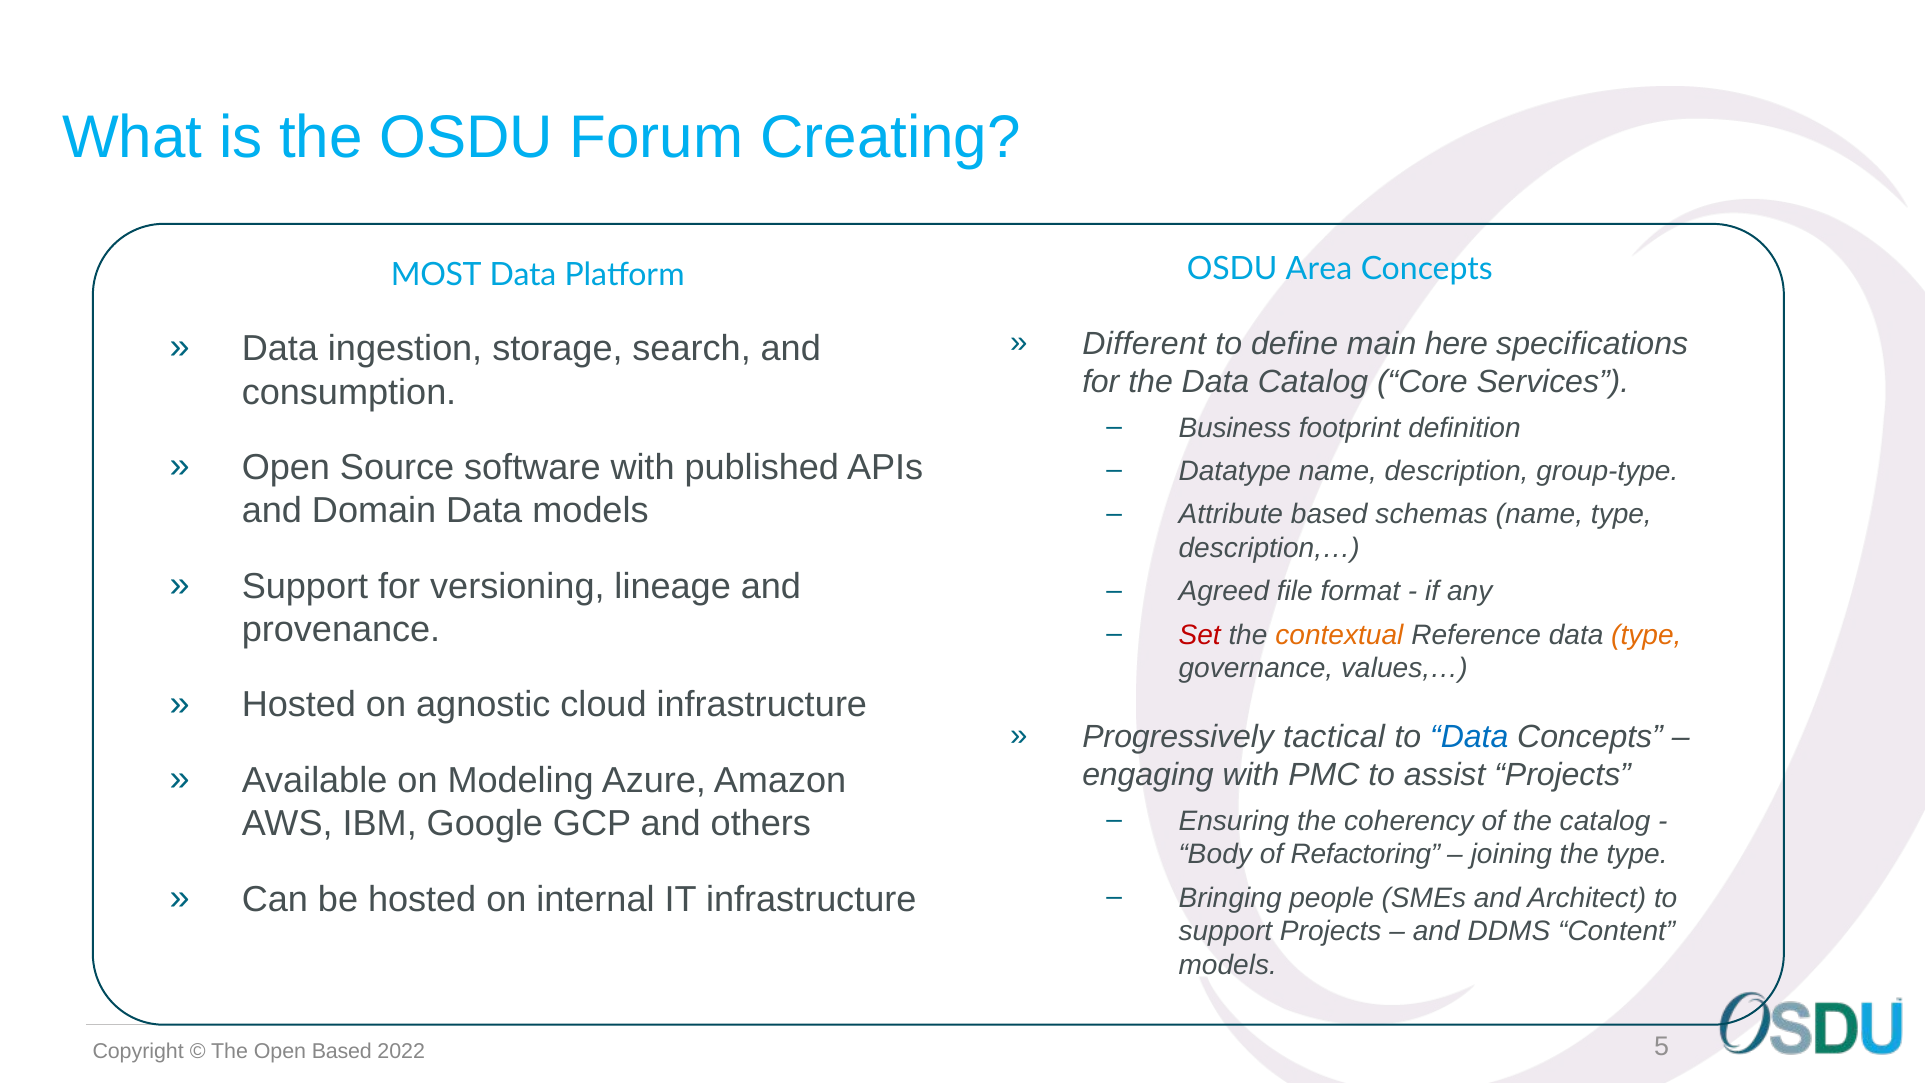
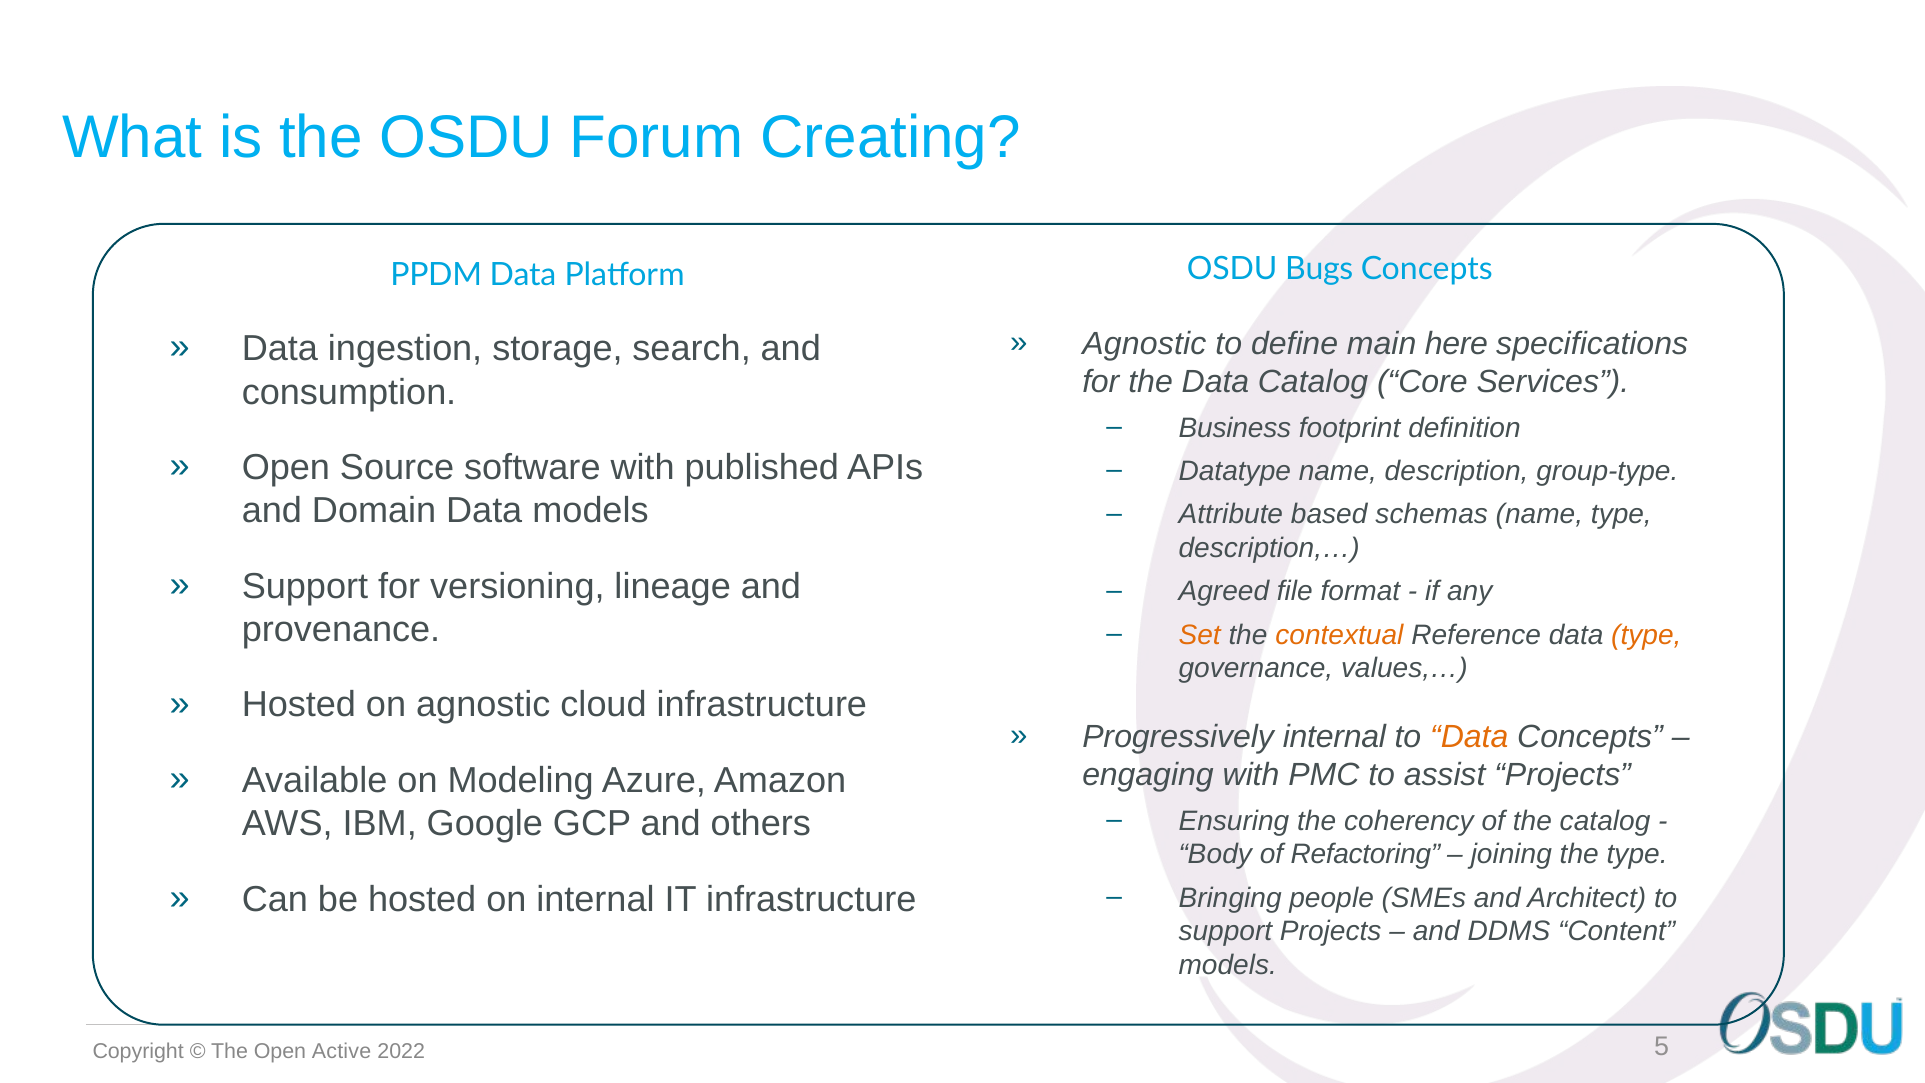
MOST: MOST -> PPDM
Area: Area -> Bugs
Different at (1144, 344): Different -> Agnostic
Set colour: red -> orange
Progressively tactical: tactical -> internal
Data at (1469, 737) colour: blue -> orange
Open Based: Based -> Active
